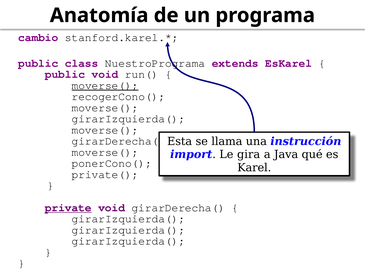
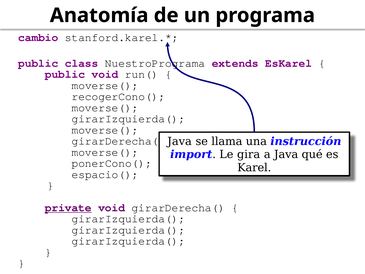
moverse( at (105, 85) underline: present -> none
Esta at (180, 141): Esta -> Java
private(: private( -> espacio(
